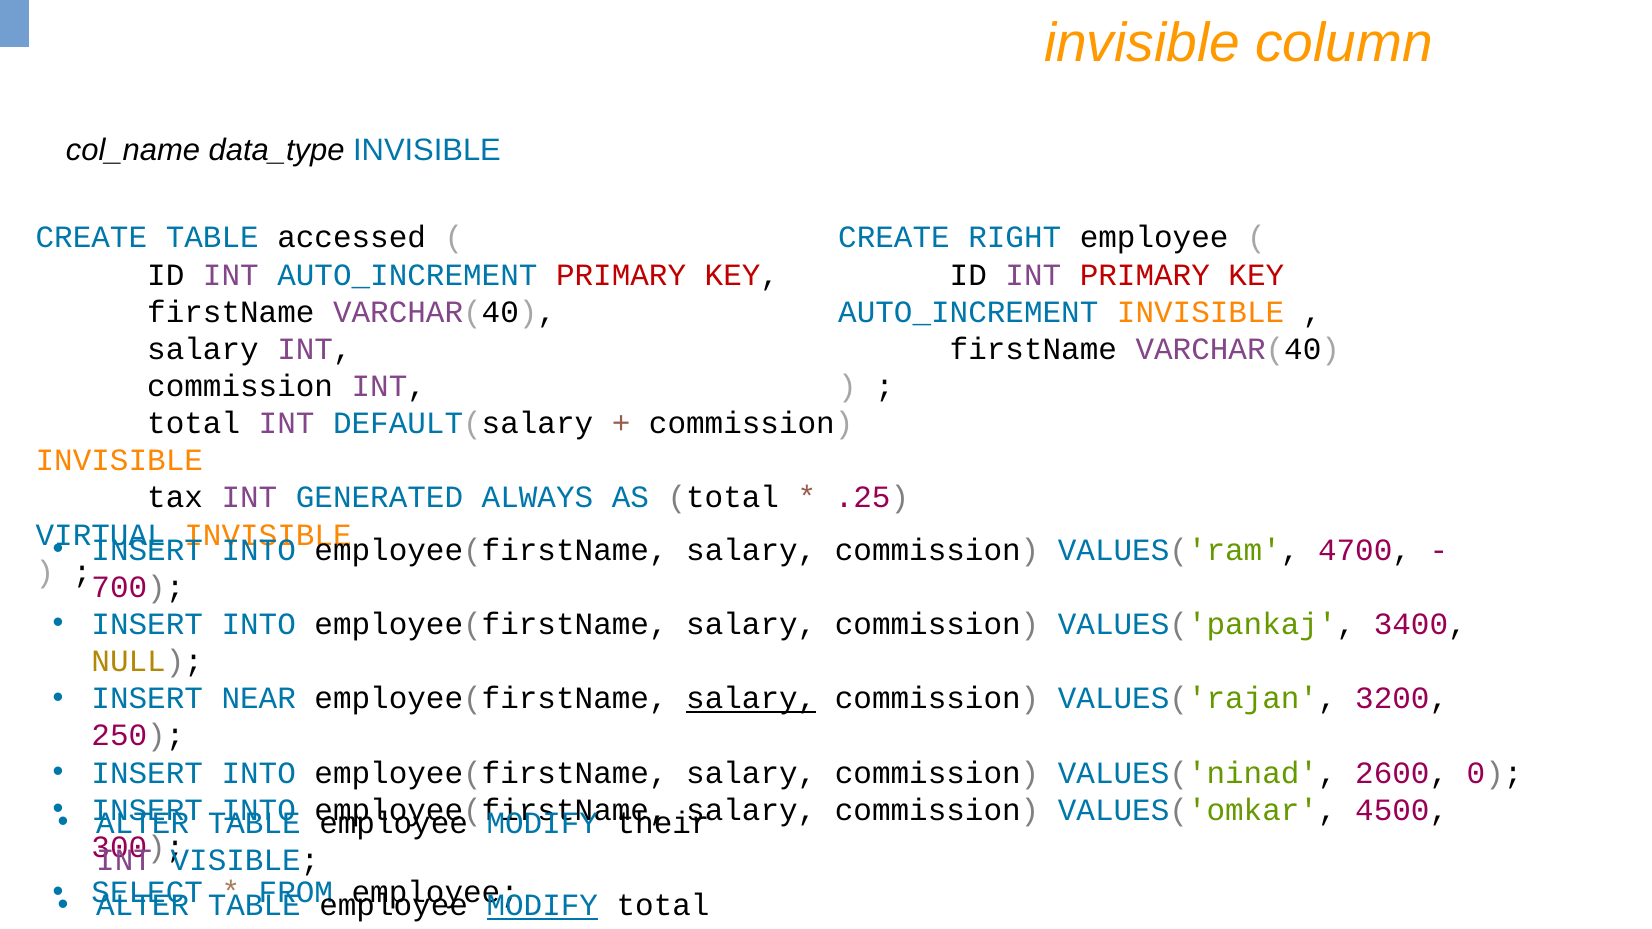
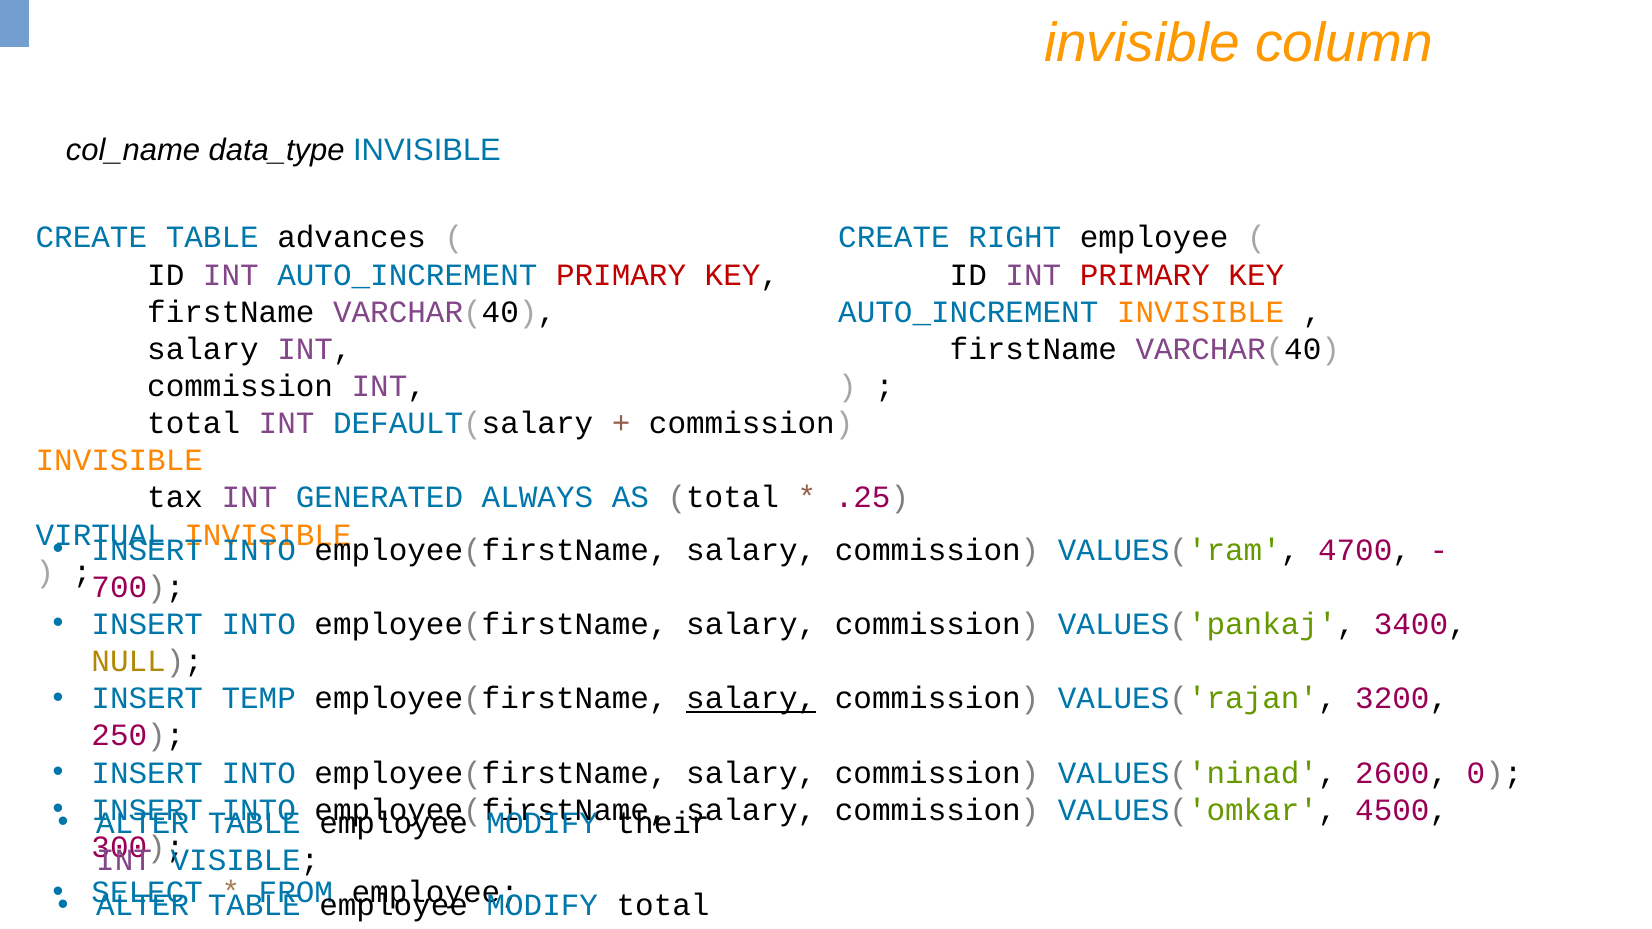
accessed: accessed -> advances
NEAR: NEAR -> TEMP
MODIFY at (542, 906) underline: present -> none
